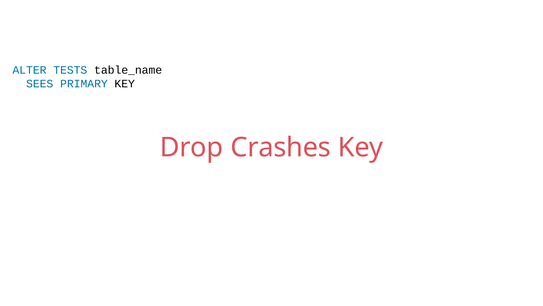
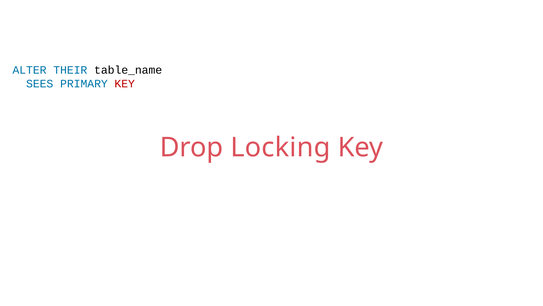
TESTS: TESTS -> THEIR
KEY at (125, 83) colour: black -> red
Crashes: Crashes -> Locking
